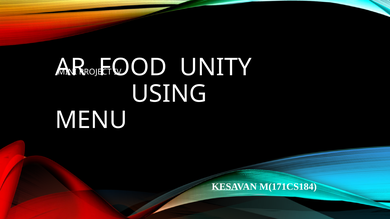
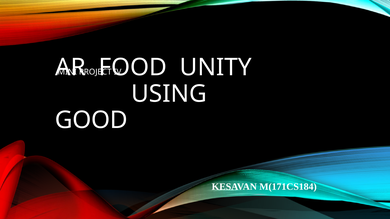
MENU: MENU -> GOOD
